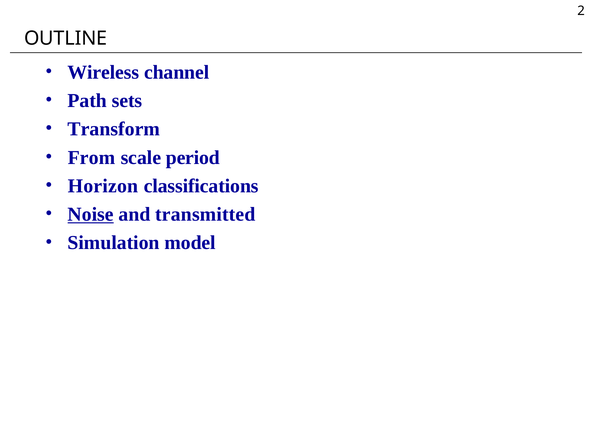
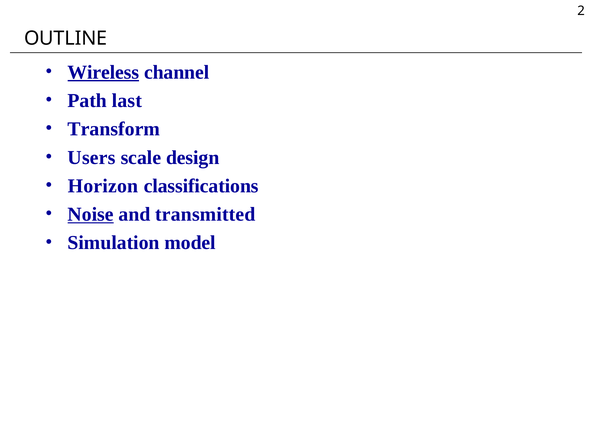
Wireless underline: none -> present
sets: sets -> last
From: From -> Users
period: period -> design
